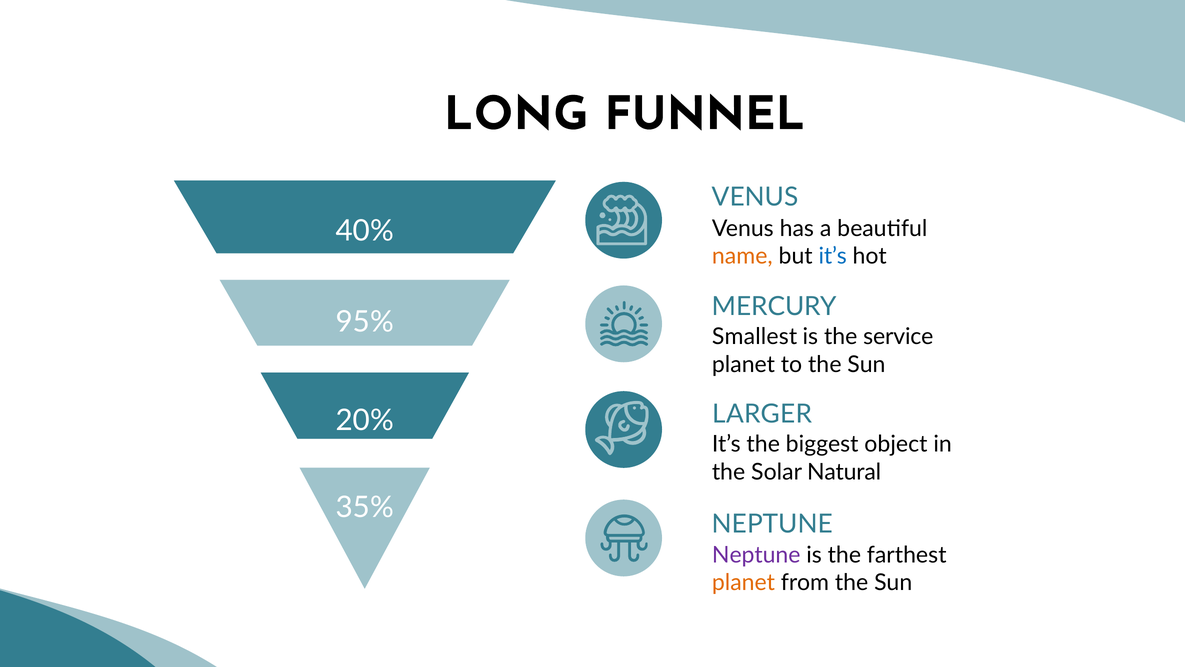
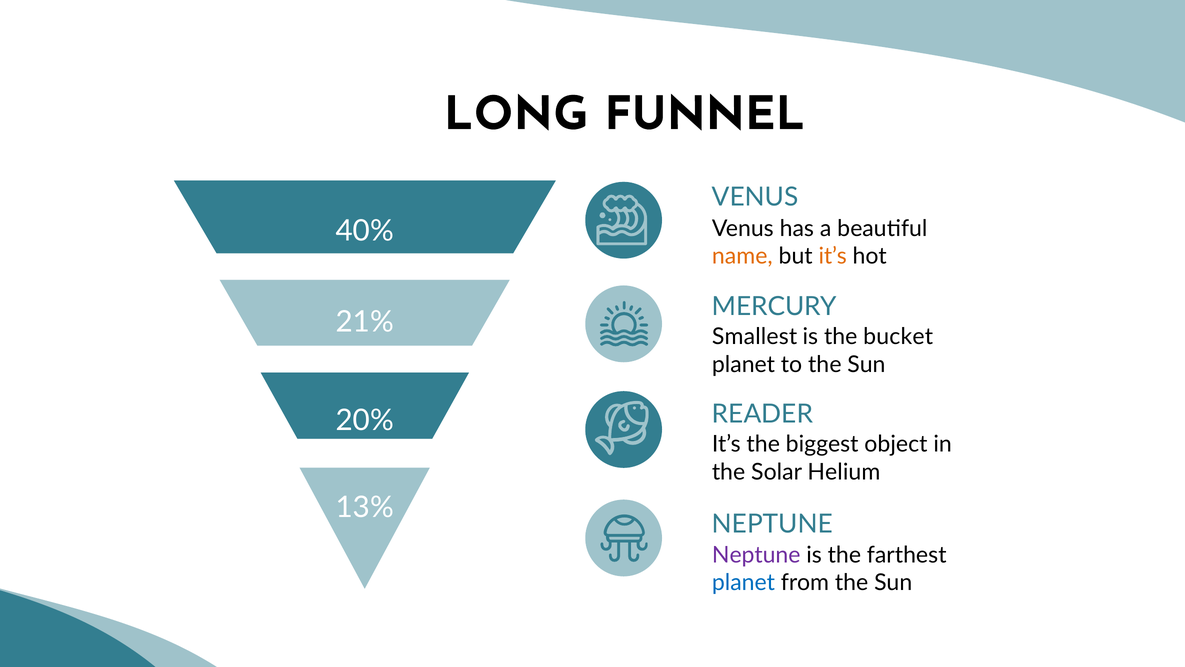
it’s at (833, 256) colour: blue -> orange
95%: 95% -> 21%
service: service -> bucket
LARGER: LARGER -> READER
Natural: Natural -> Helium
35%: 35% -> 13%
planet at (743, 582) colour: orange -> blue
